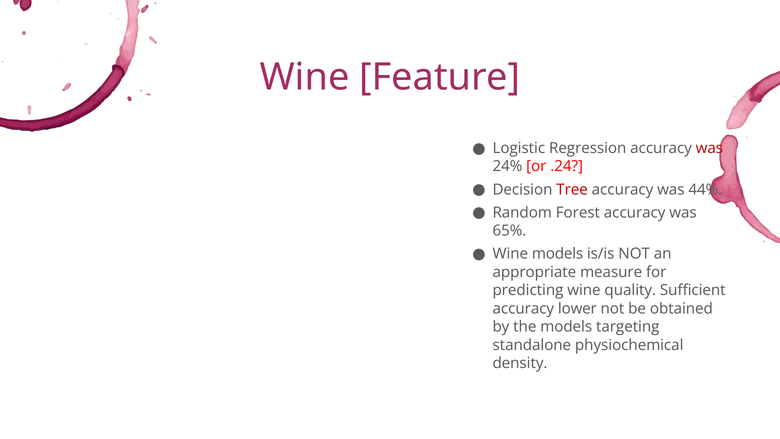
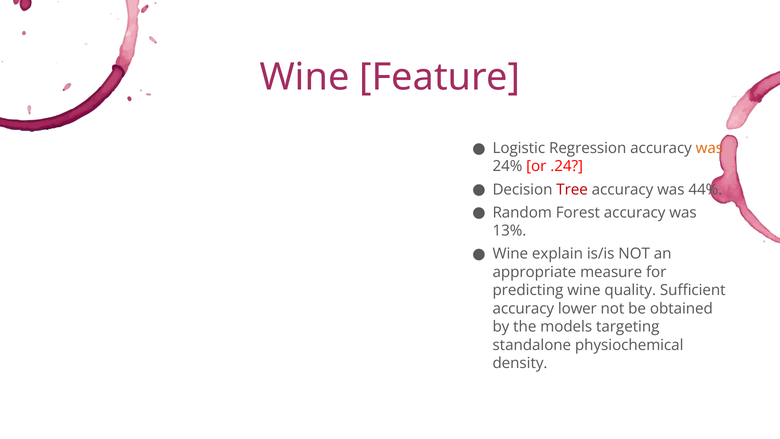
was at (709, 148) colour: red -> orange
65%: 65% -> 13%
Wine models: models -> explain
